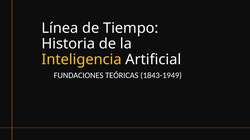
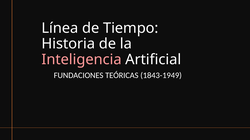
Inteligencia colour: yellow -> pink
